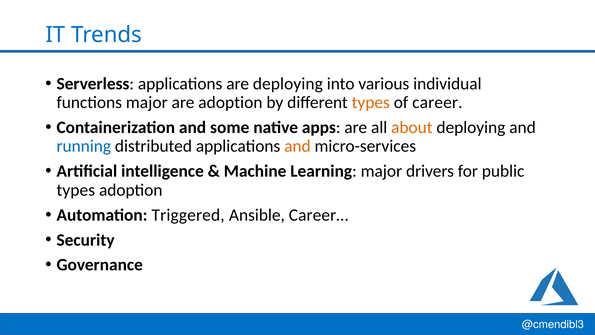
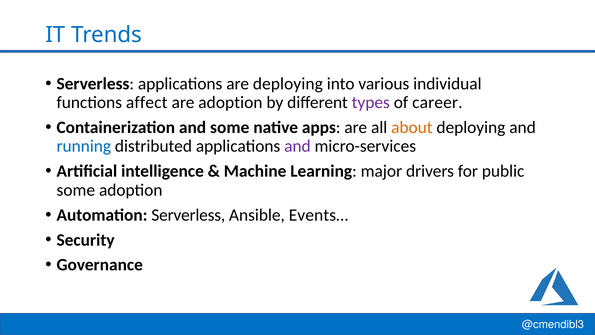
functions major: major -> affect
types at (371, 102) colour: orange -> purple
and at (297, 146) colour: orange -> purple
types at (76, 190): types -> some
Automation Triggered: Triggered -> Serverless
Career…: Career… -> Events…
